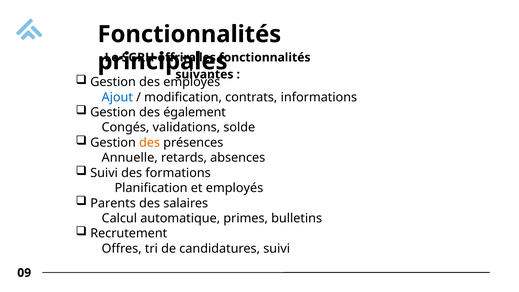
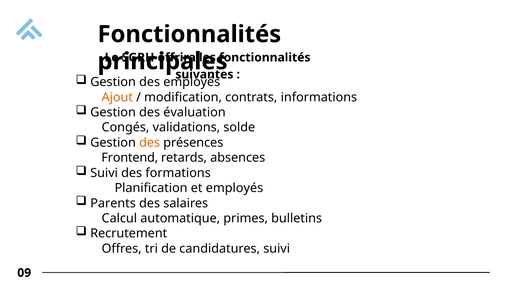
Ajout colour: blue -> orange
également: également -> évaluation
Annuelle: Annuelle -> Frontend
